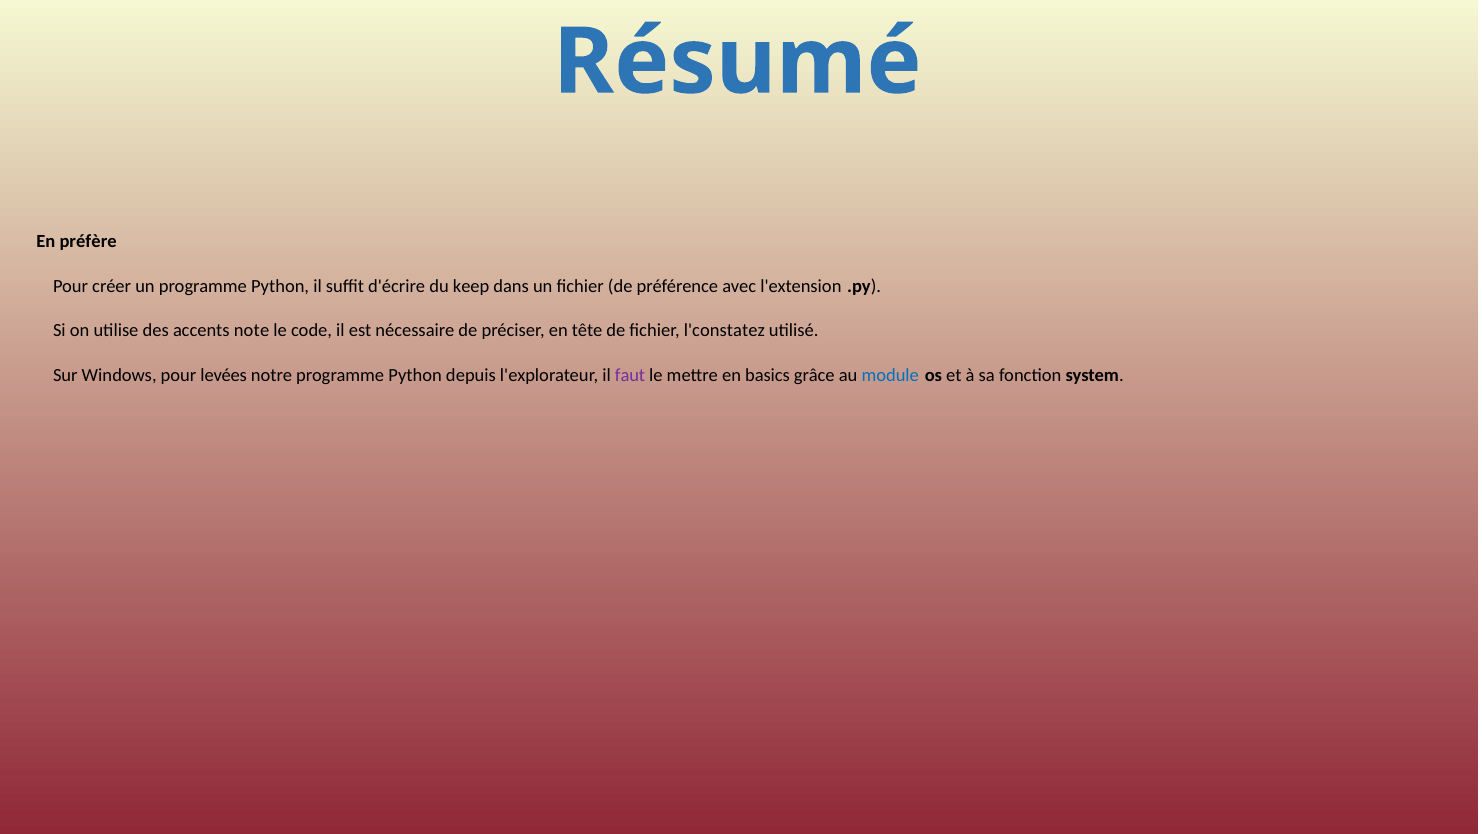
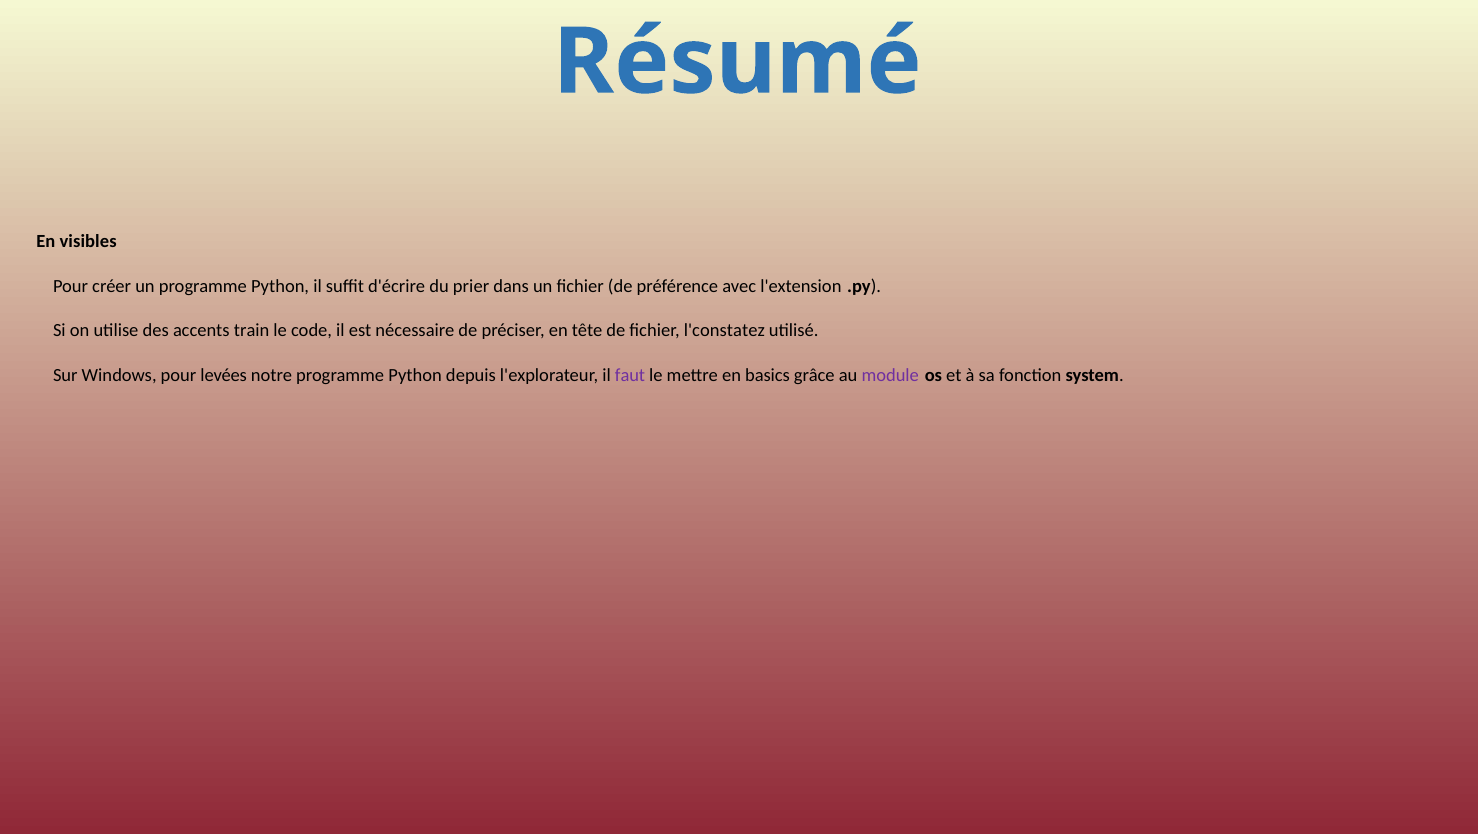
préfère: préfère -> visibles
keep: keep -> prier
note: note -> train
module colour: blue -> purple
